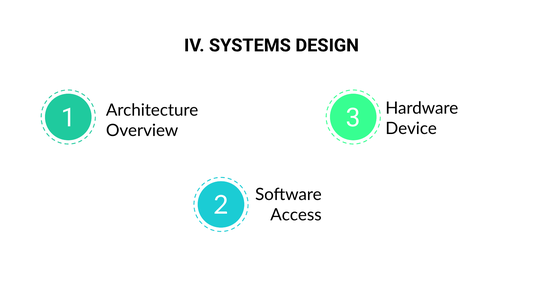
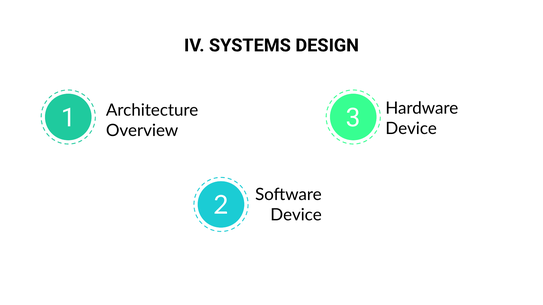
Access at (296, 215): Access -> Device
